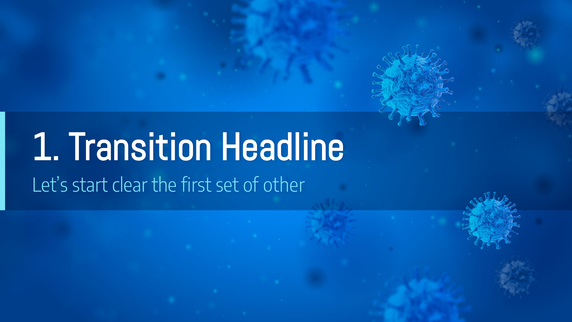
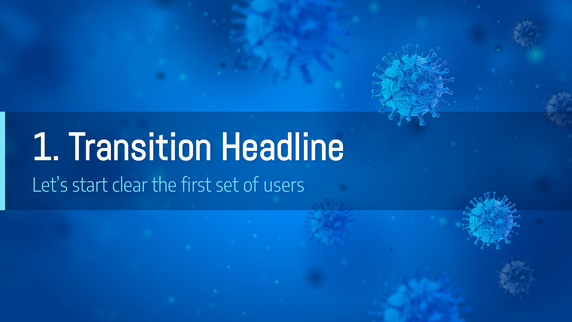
other: other -> users
